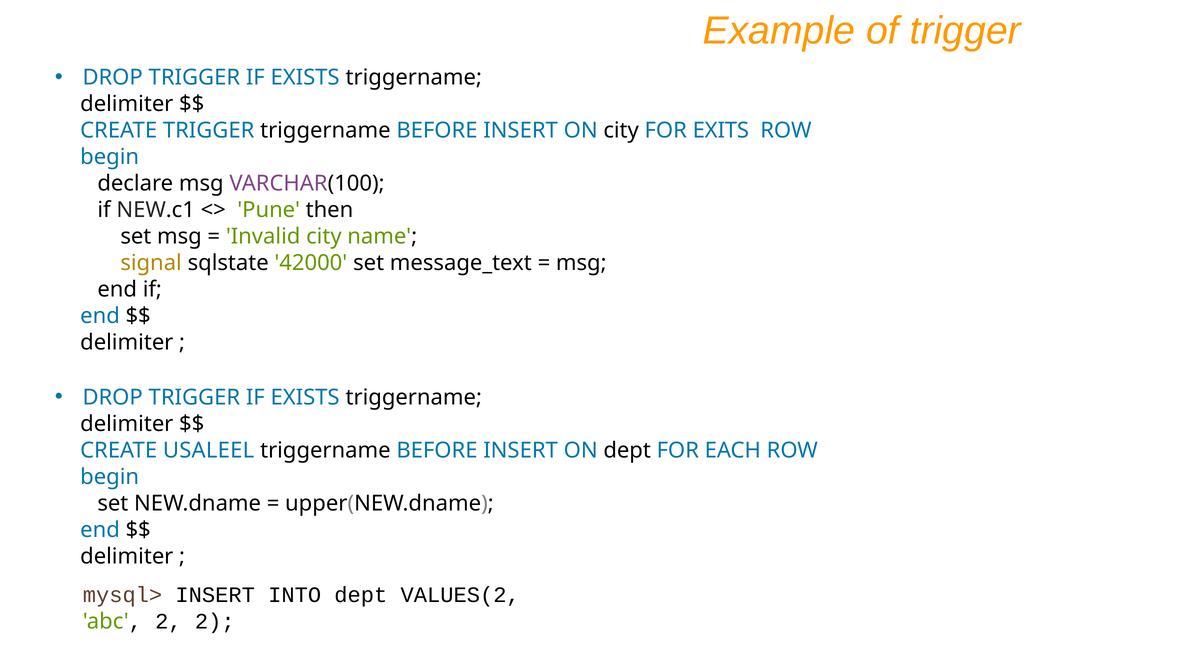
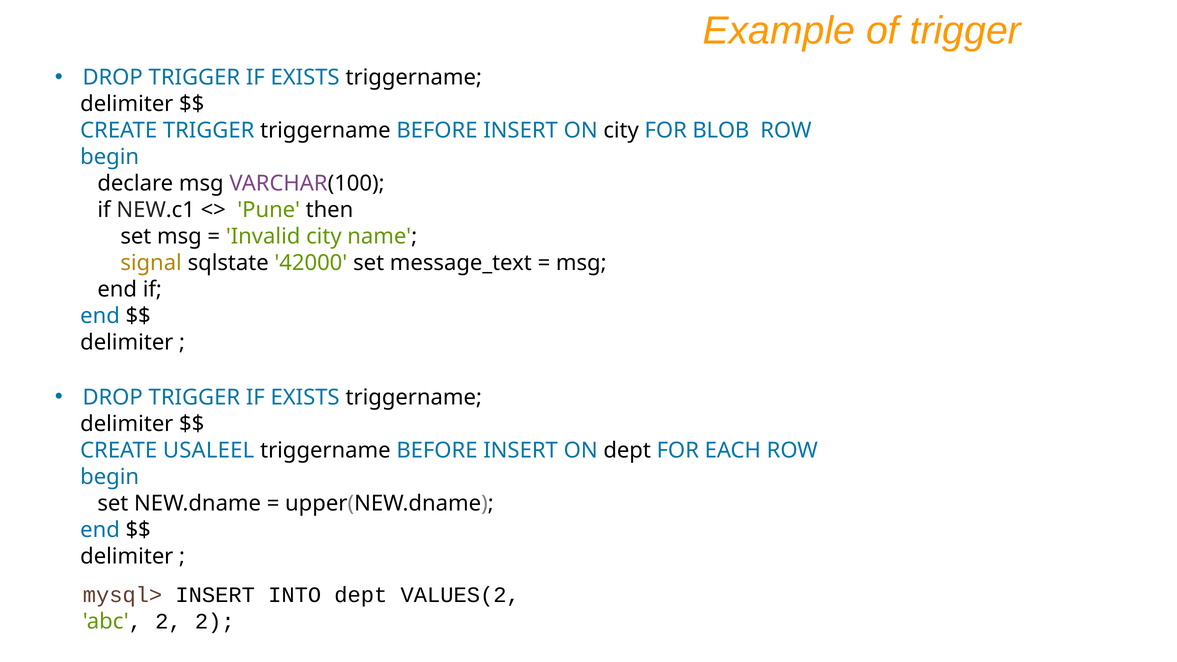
EXITS: EXITS -> BLOB
